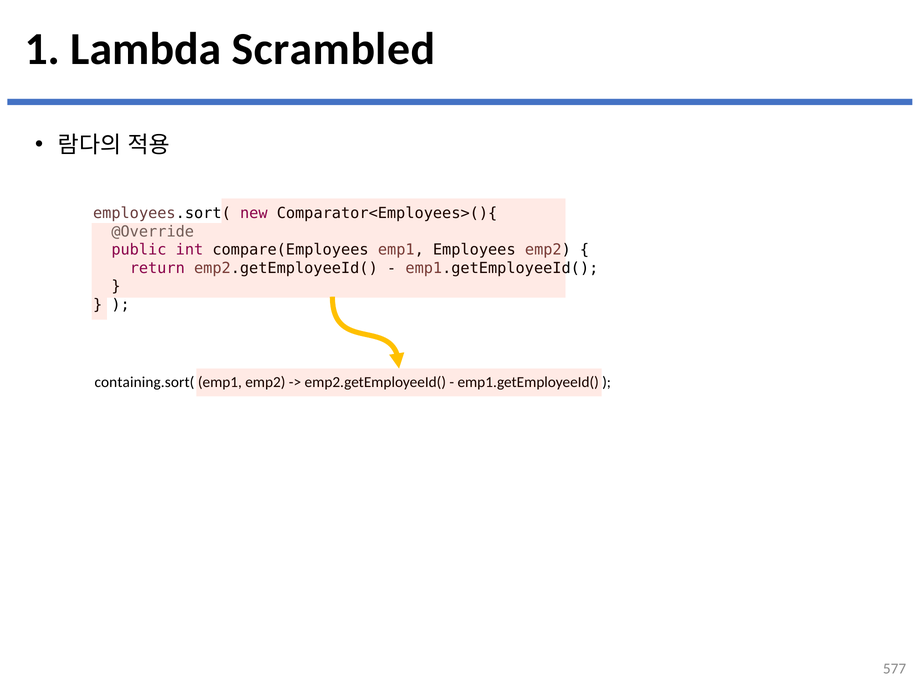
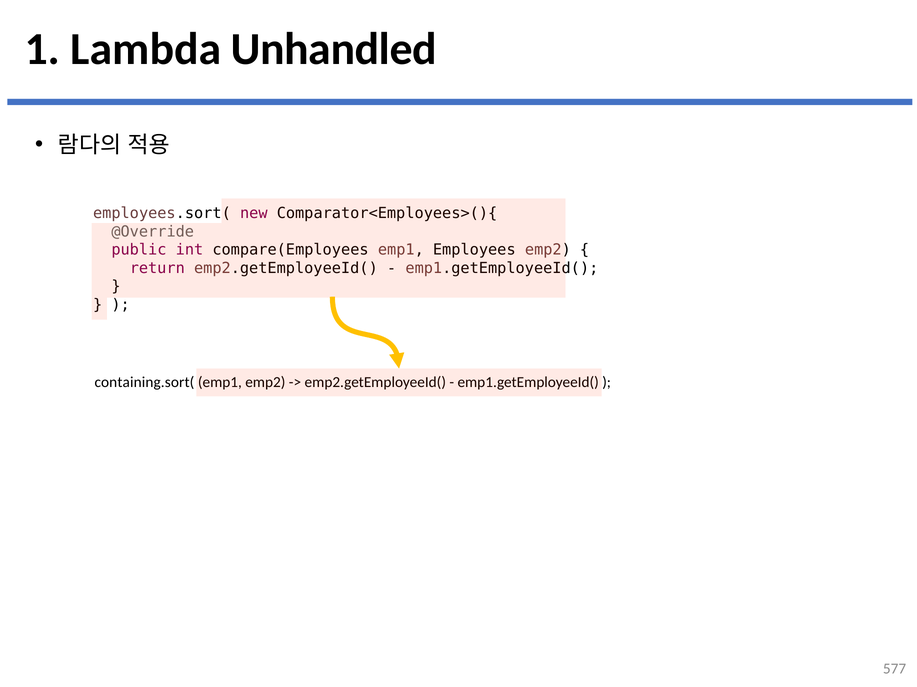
Scrambled: Scrambled -> Unhandled
